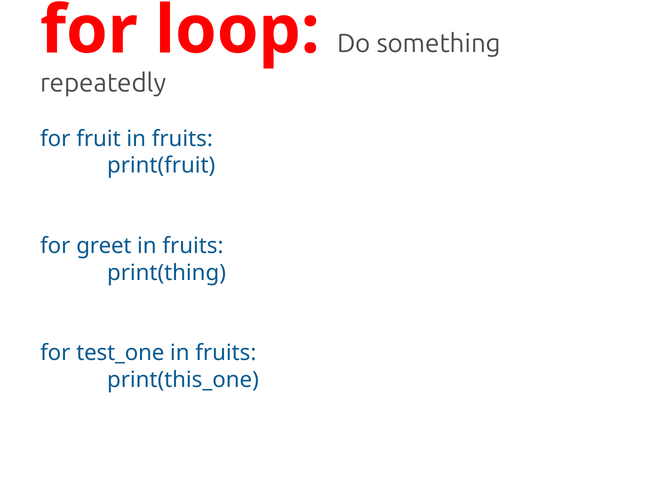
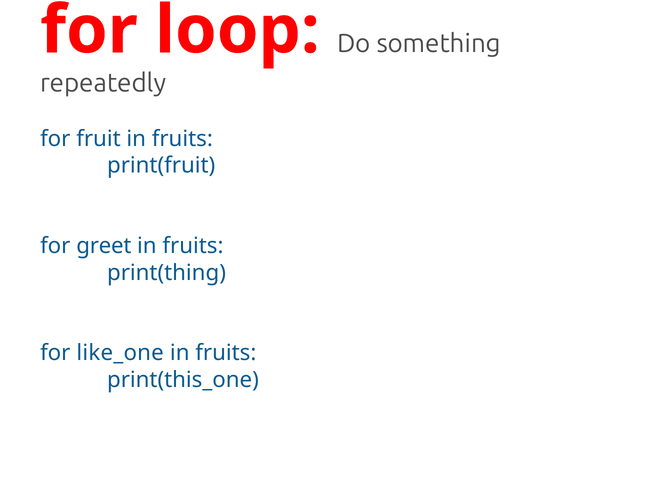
test_one: test_one -> like_one
